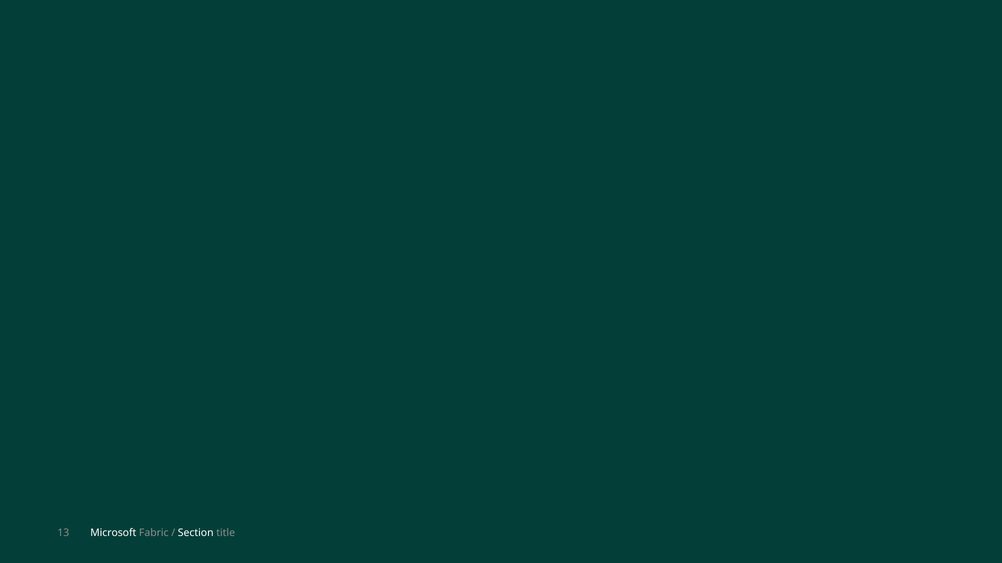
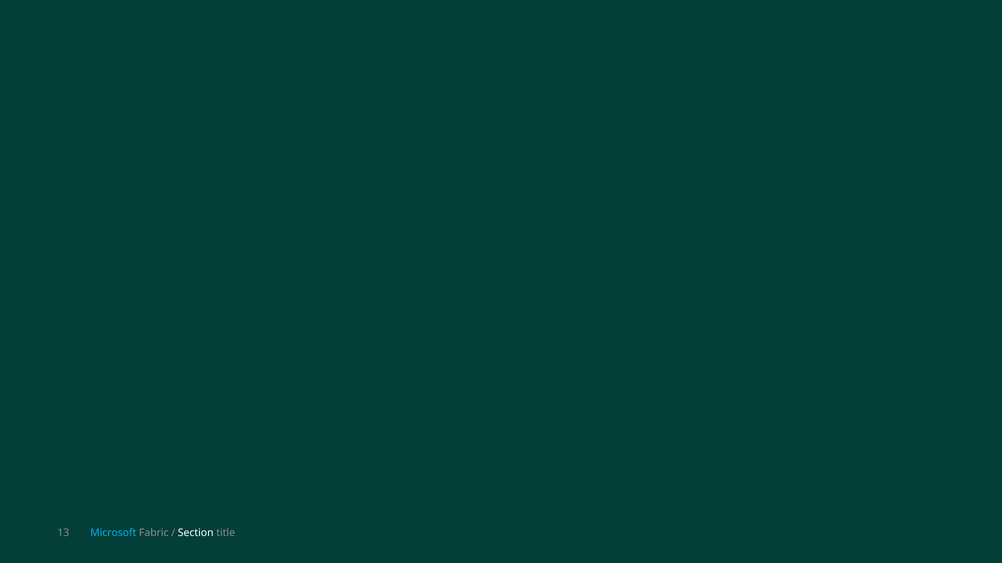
Microsoft colour: white -> light blue
